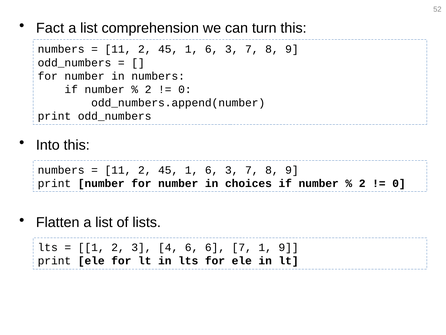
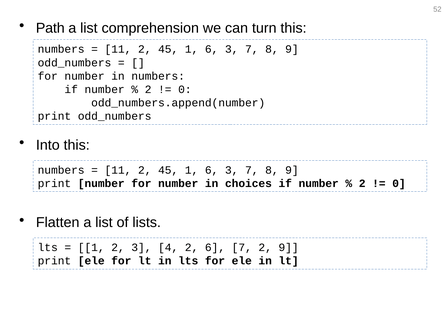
Fact: Fact -> Path
4 6: 6 -> 2
7 1: 1 -> 2
